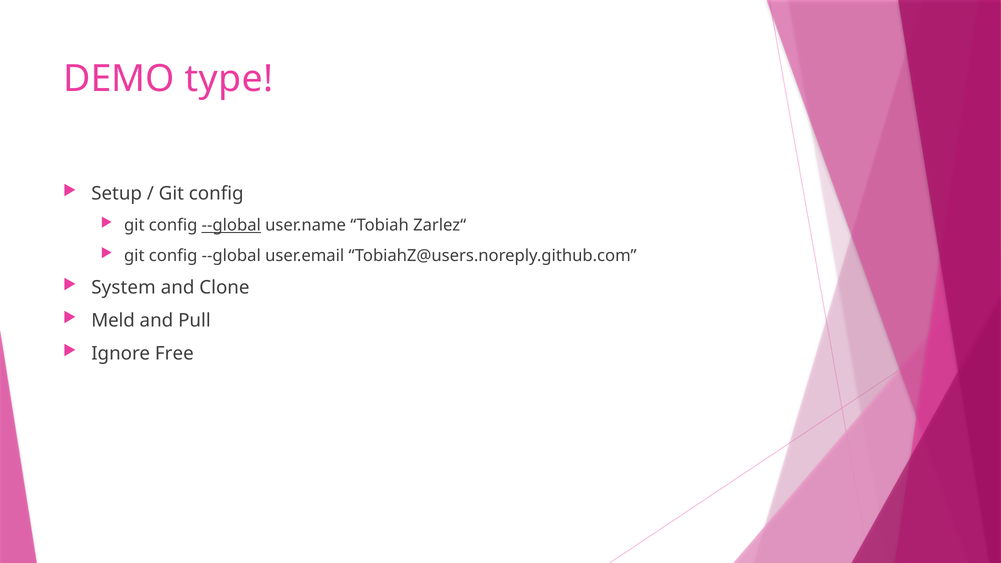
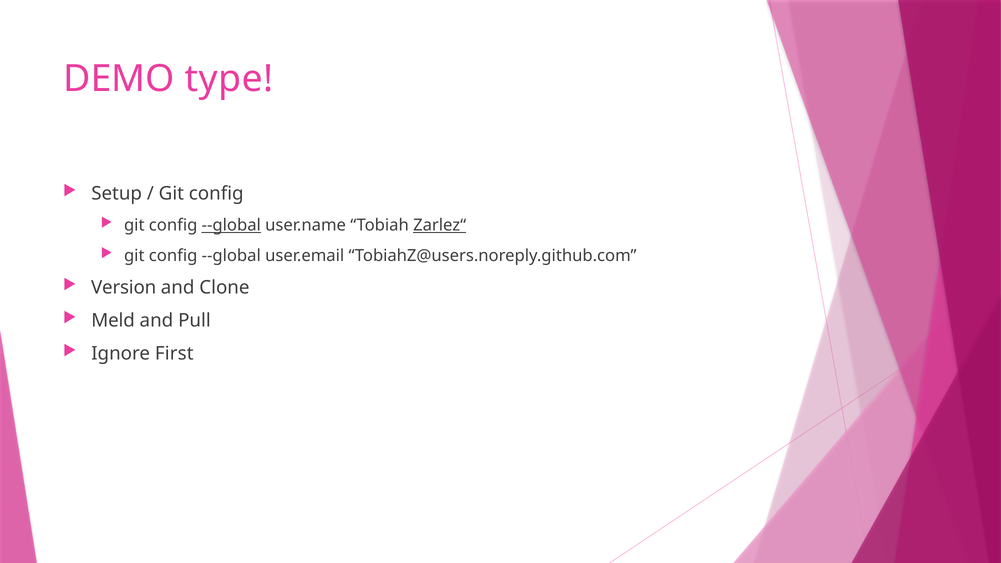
Zarlez“ underline: none -> present
System: System -> Version
Free: Free -> First
